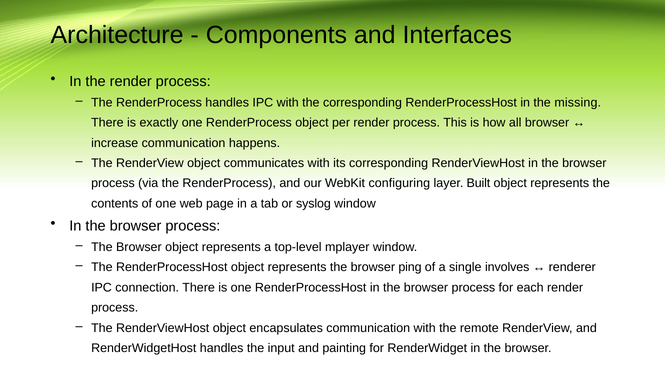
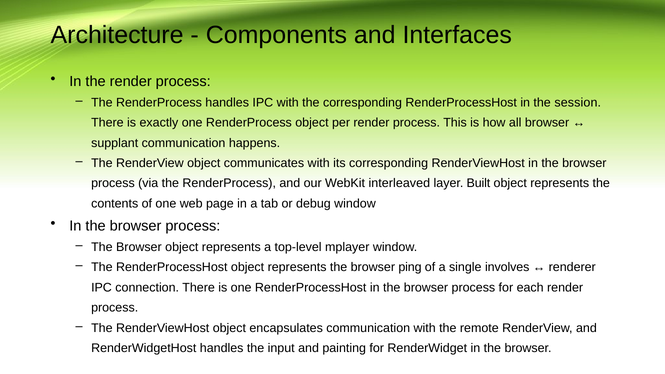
missing: missing -> session
increase: increase -> supplant
configuring: configuring -> interleaved
syslog: syslog -> debug
